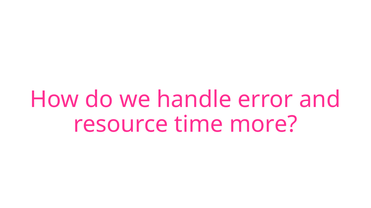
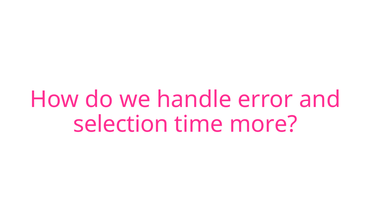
resource: resource -> selection
